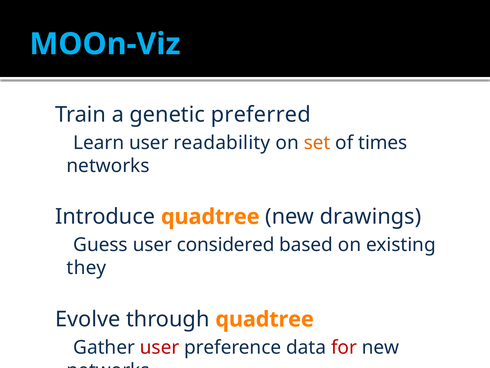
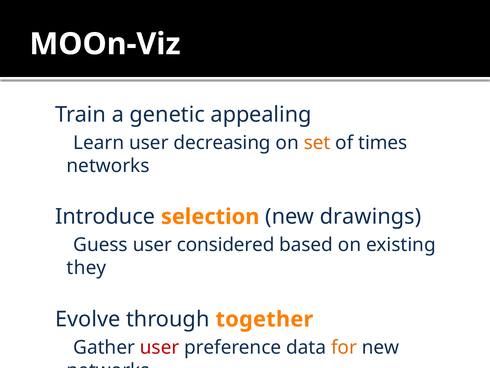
MOOn-Viz colour: light blue -> white
preferred: preferred -> appealing
readability: readability -> decreasing
quadtree at (210, 216): quadtree -> selection
through quadtree: quadtree -> together
for colour: red -> orange
